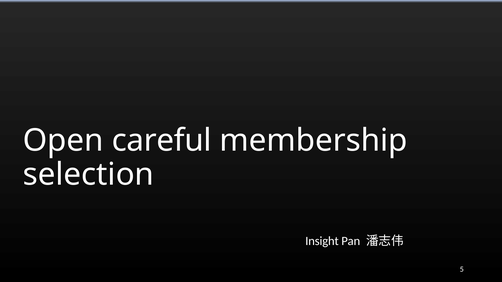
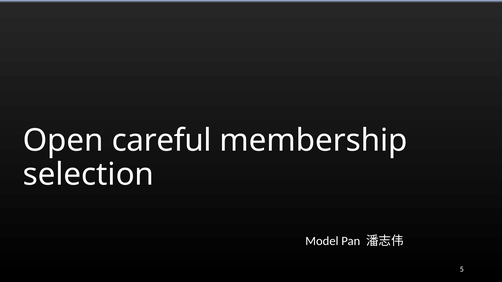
Insight: Insight -> Model
